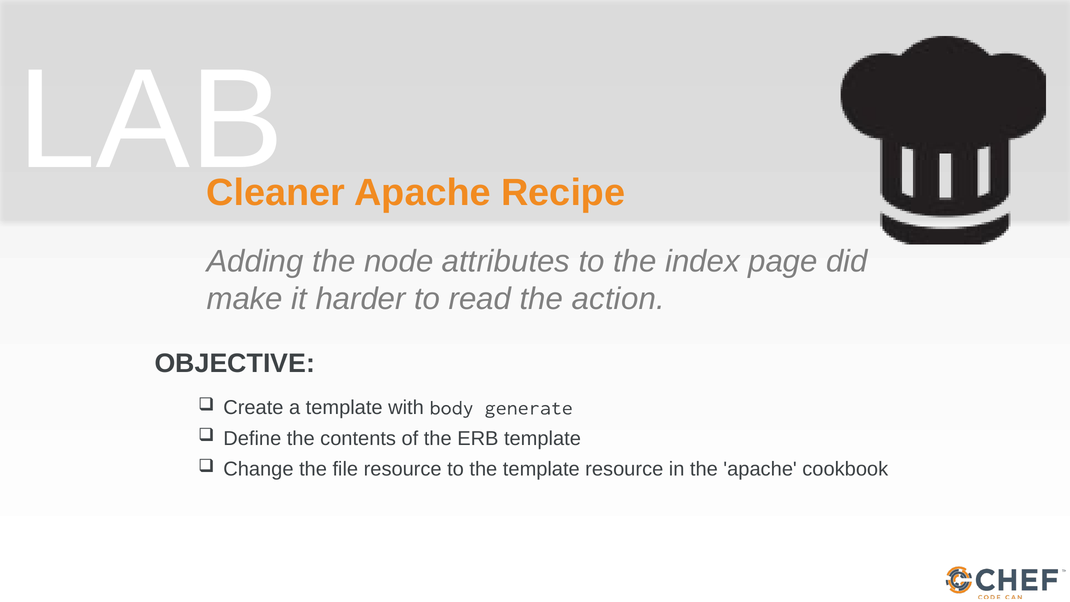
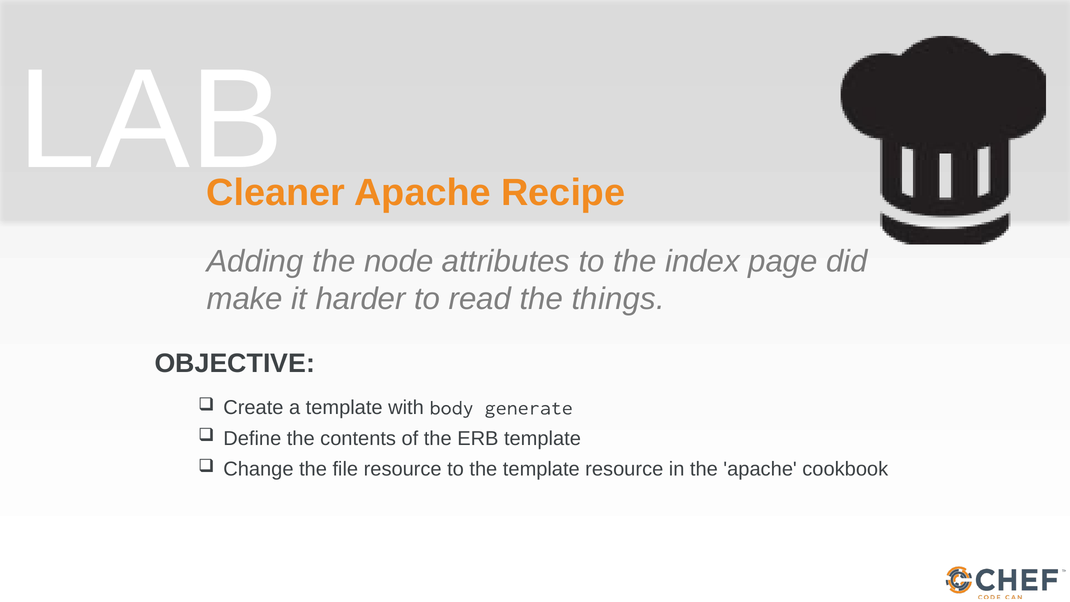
action: action -> things
